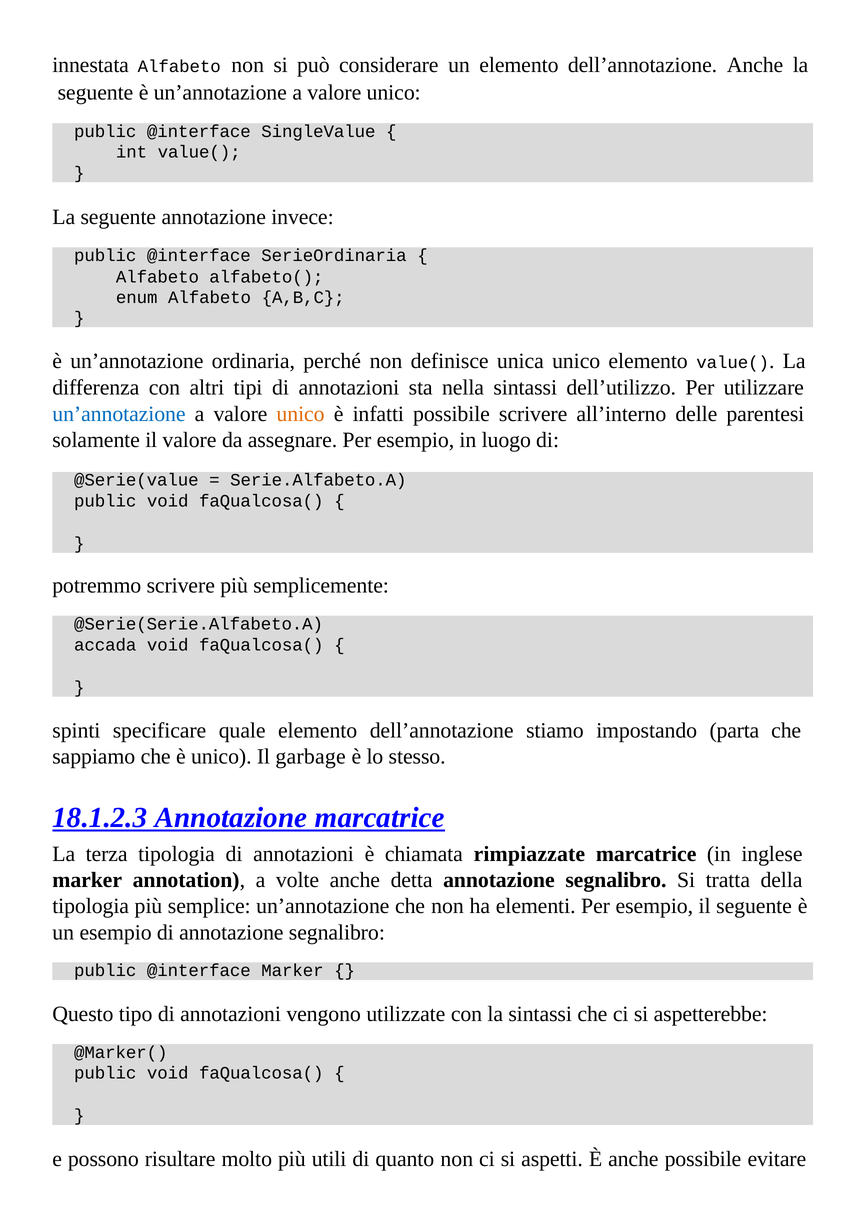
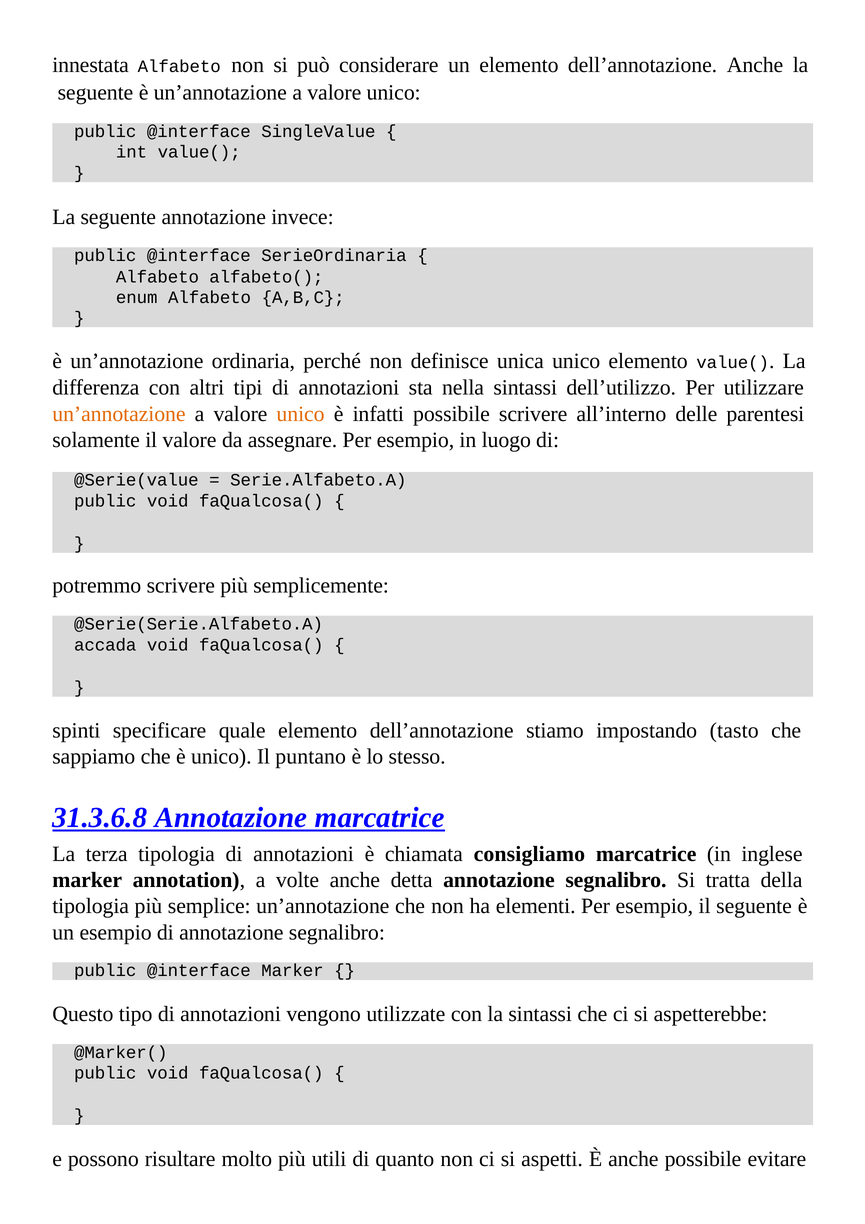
un’annotazione at (119, 414) colour: blue -> orange
parta: parta -> tasto
garbage: garbage -> puntano
18.1.2.3: 18.1.2.3 -> 31.3.6.8
rimpiazzate: rimpiazzate -> consigliamo
